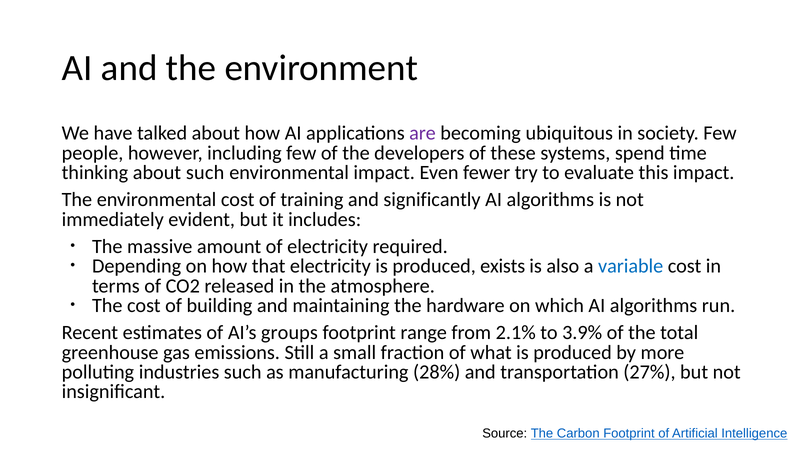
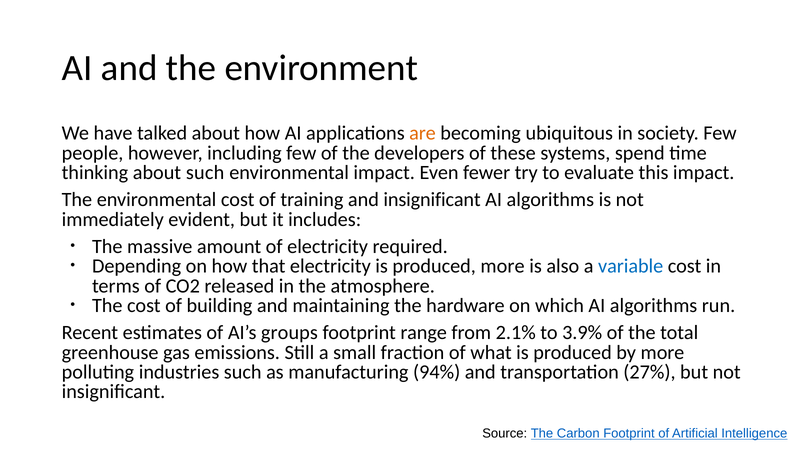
are colour: purple -> orange
and significantly: significantly -> insignificant
produced exists: exists -> more
28%: 28% -> 94%
